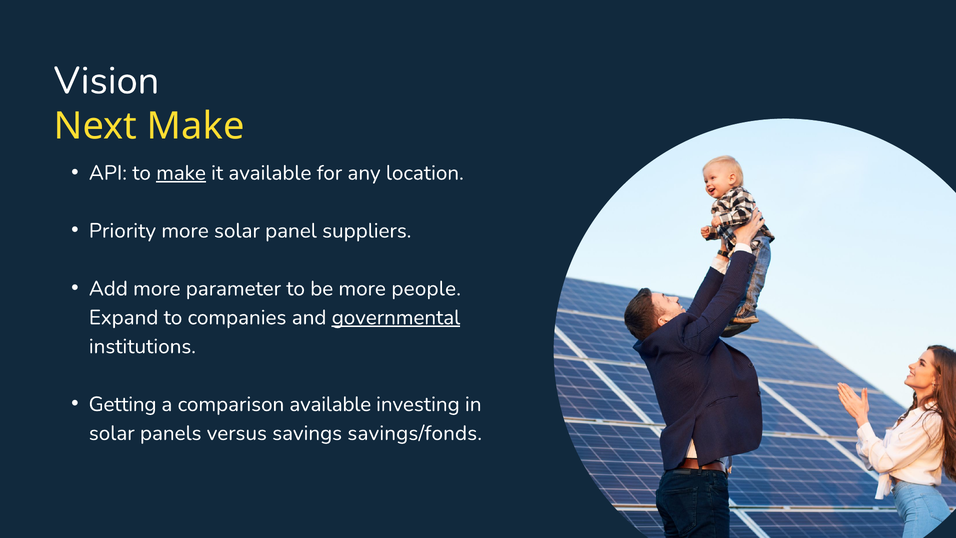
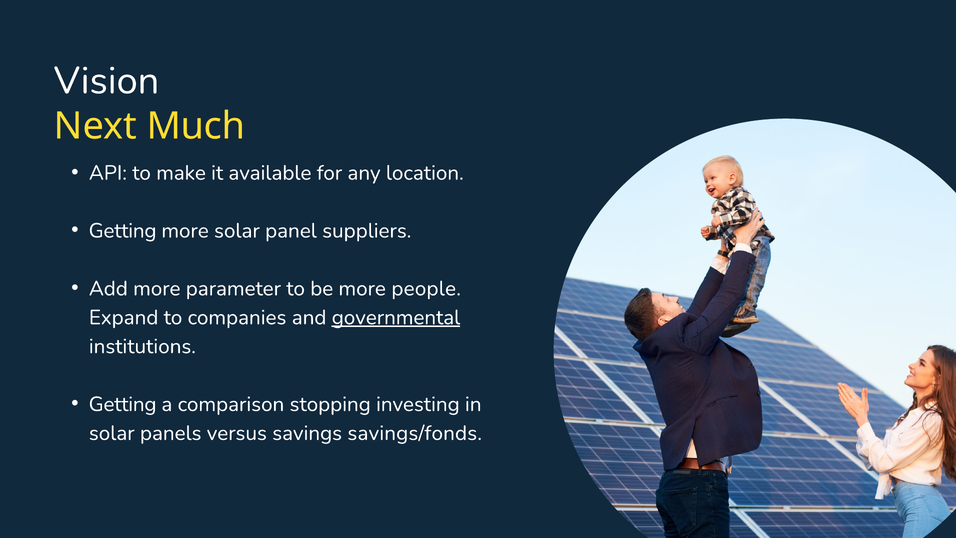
Next Make: Make -> Much
make at (181, 173) underline: present -> none
Priority at (122, 231): Priority -> Getting
comparison available: available -> stopping
